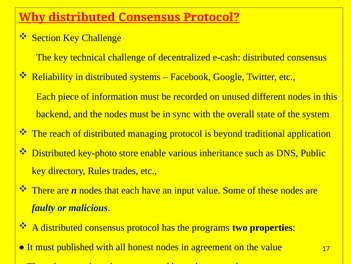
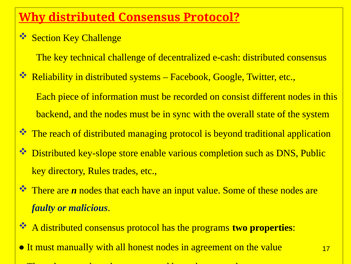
unused: unused -> consist
key-photo: key-photo -> key-slope
inheritance: inheritance -> completion
published: published -> manually
